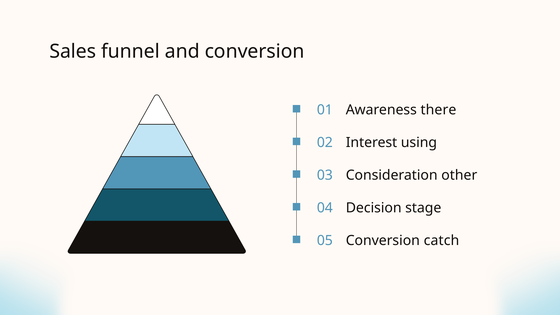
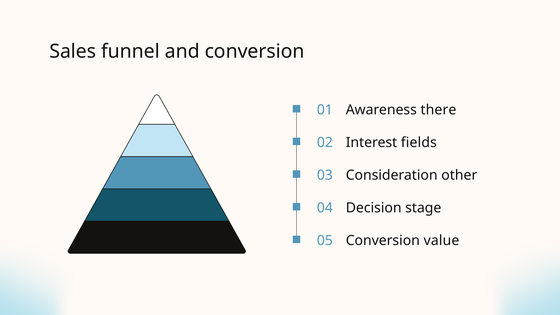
using: using -> fields
catch: catch -> value
